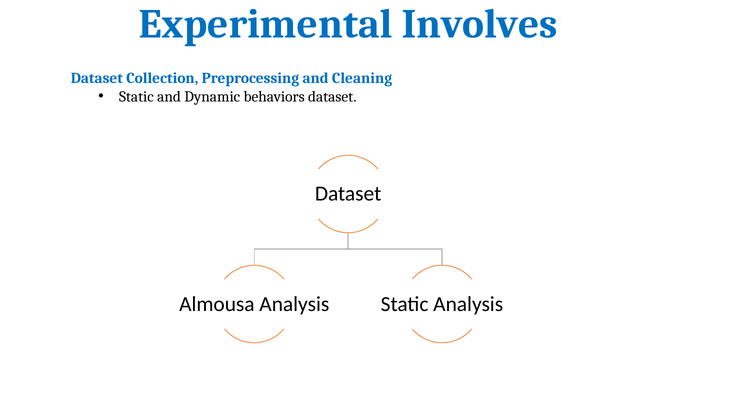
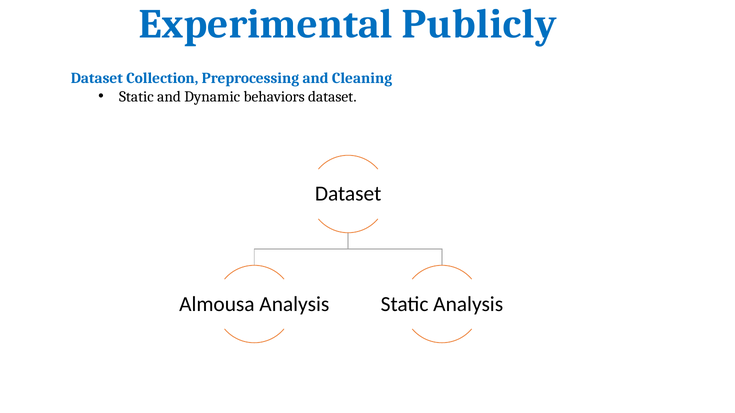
Involves: Involves -> Publicly
